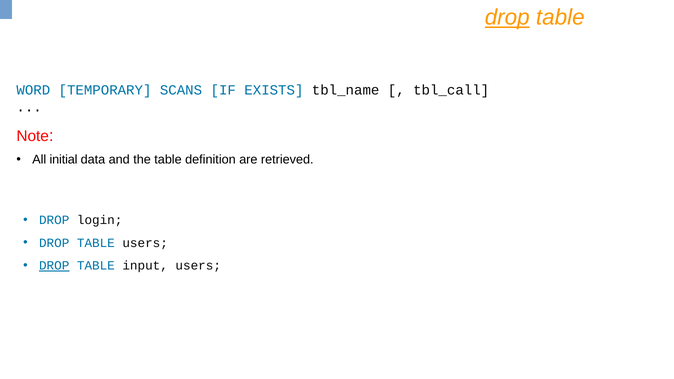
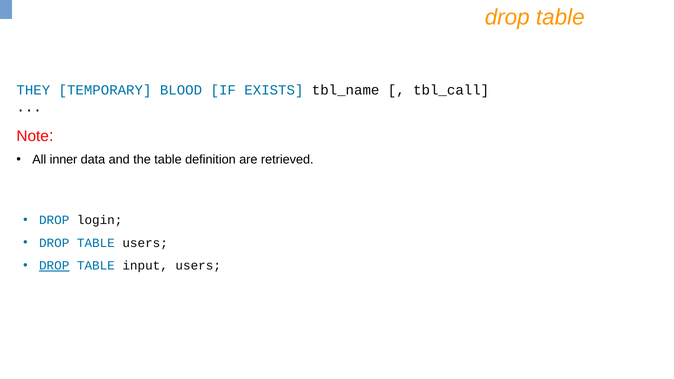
drop at (507, 18) underline: present -> none
WORD: WORD -> THEY
SCANS: SCANS -> BLOOD
initial: initial -> inner
